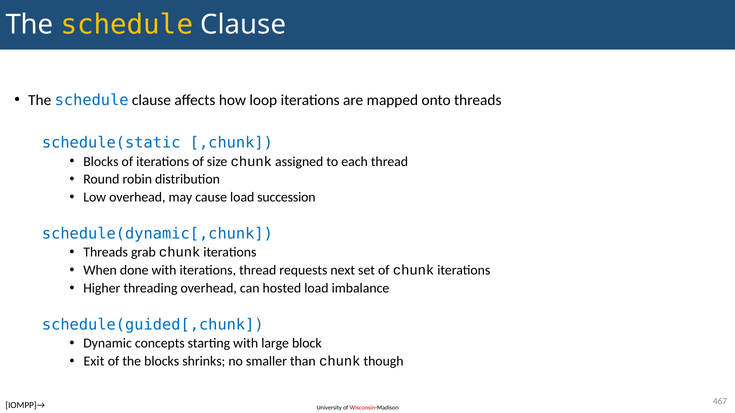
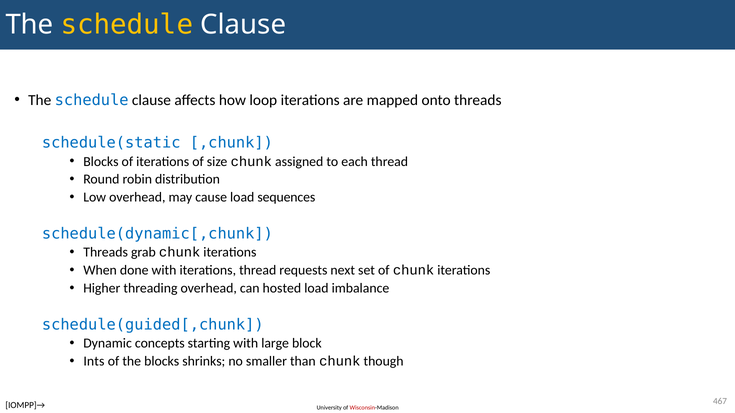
succession: succession -> sequences
Exit: Exit -> Ints
